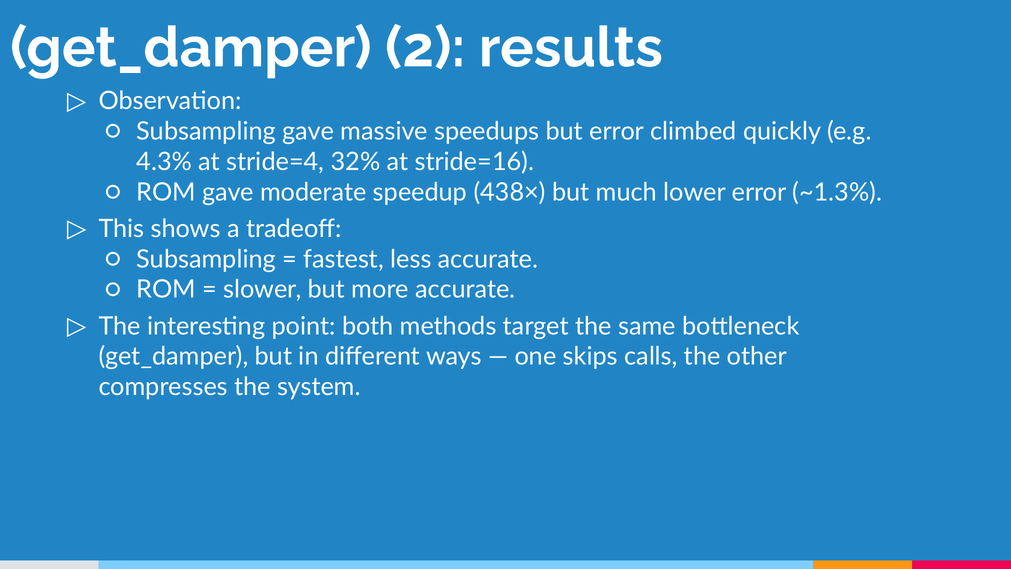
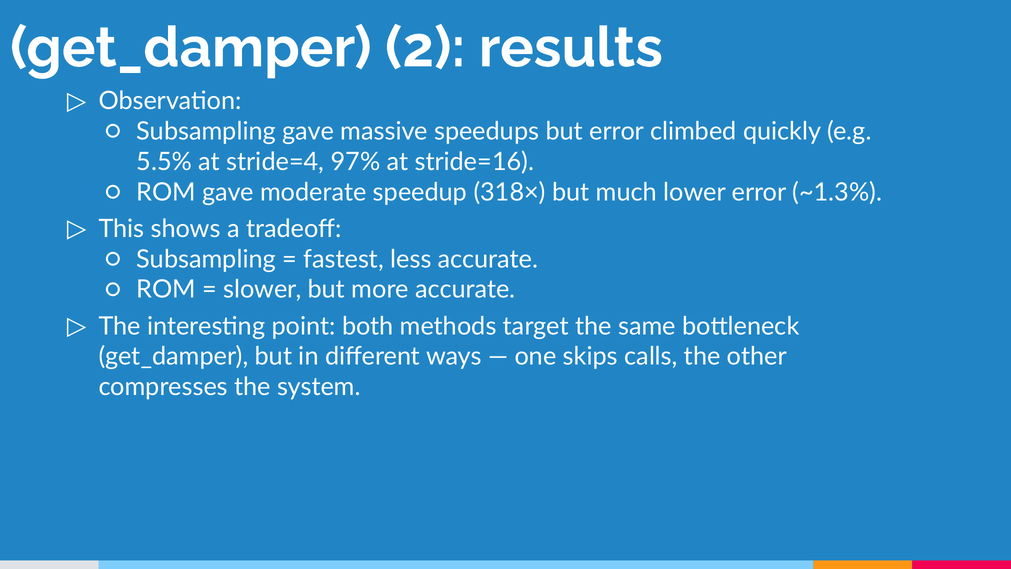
4.3%: 4.3% -> 5.5%
32%: 32% -> 97%
438×: 438× -> 318×
